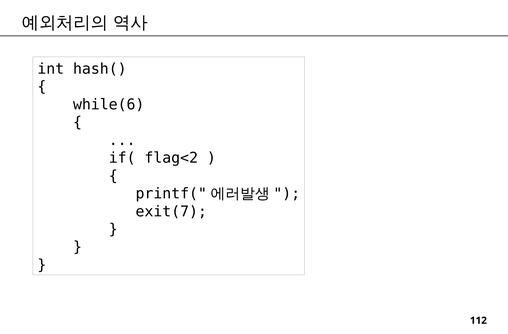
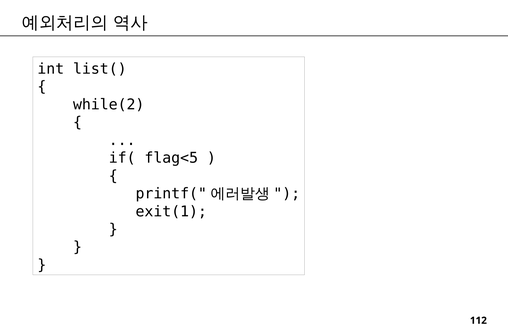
hash(: hash( -> list(
while(6: while(6 -> while(2
flag<2: flag<2 -> flag<5
exit(7: exit(7 -> exit(1
